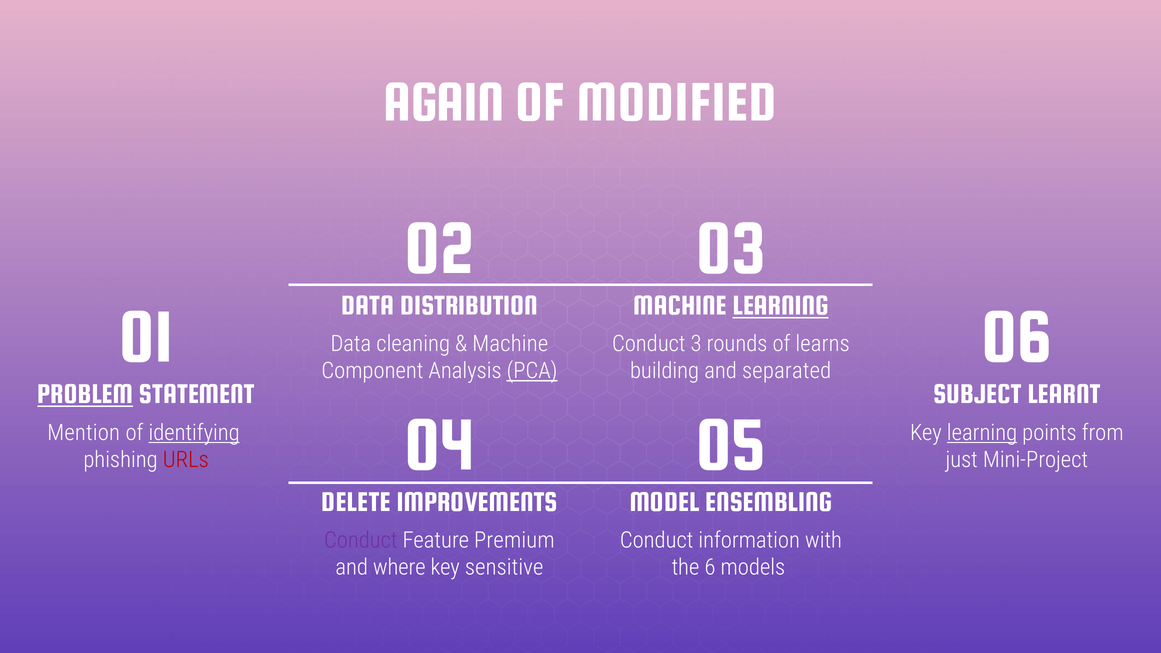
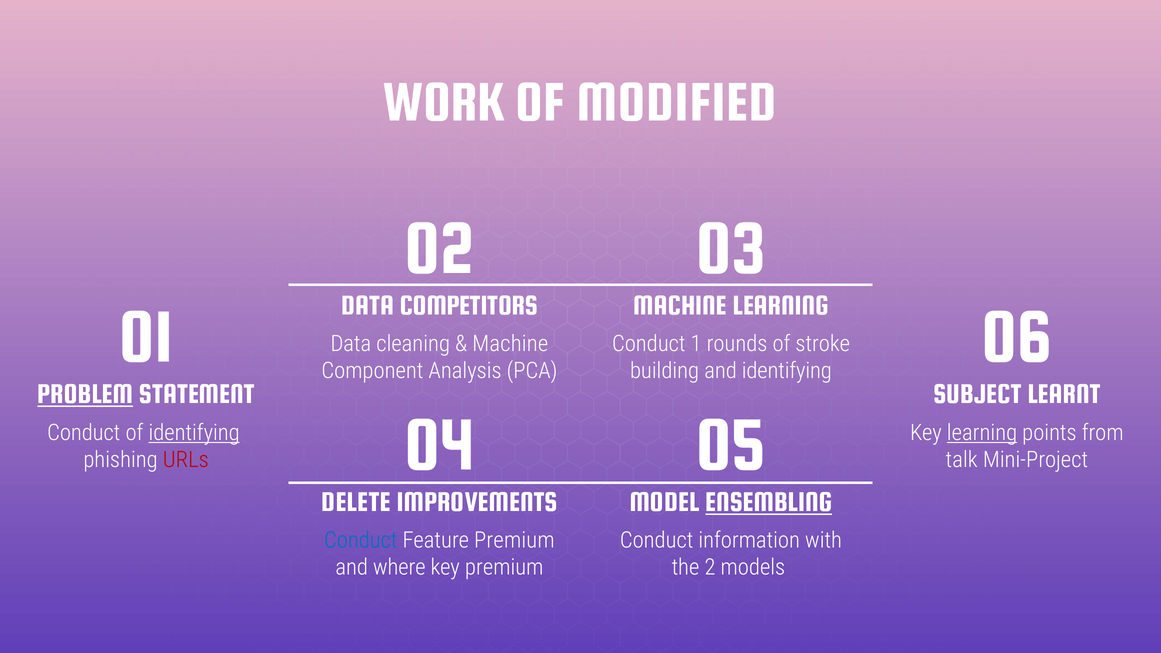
AGAIN: AGAIN -> WORK
DISTRIBUTION: DISTRIBUTION -> COMPETITORS
LEARNING at (781, 305) underline: present -> none
3: 3 -> 1
learns: learns -> stroke
PCA underline: present -> none
and separated: separated -> identifying
Mention at (84, 433): Mention -> Conduct
just: just -> talk
ENSEMBLING underline: none -> present
Conduct at (361, 540) colour: purple -> blue
key sensitive: sensitive -> premium
6: 6 -> 2
